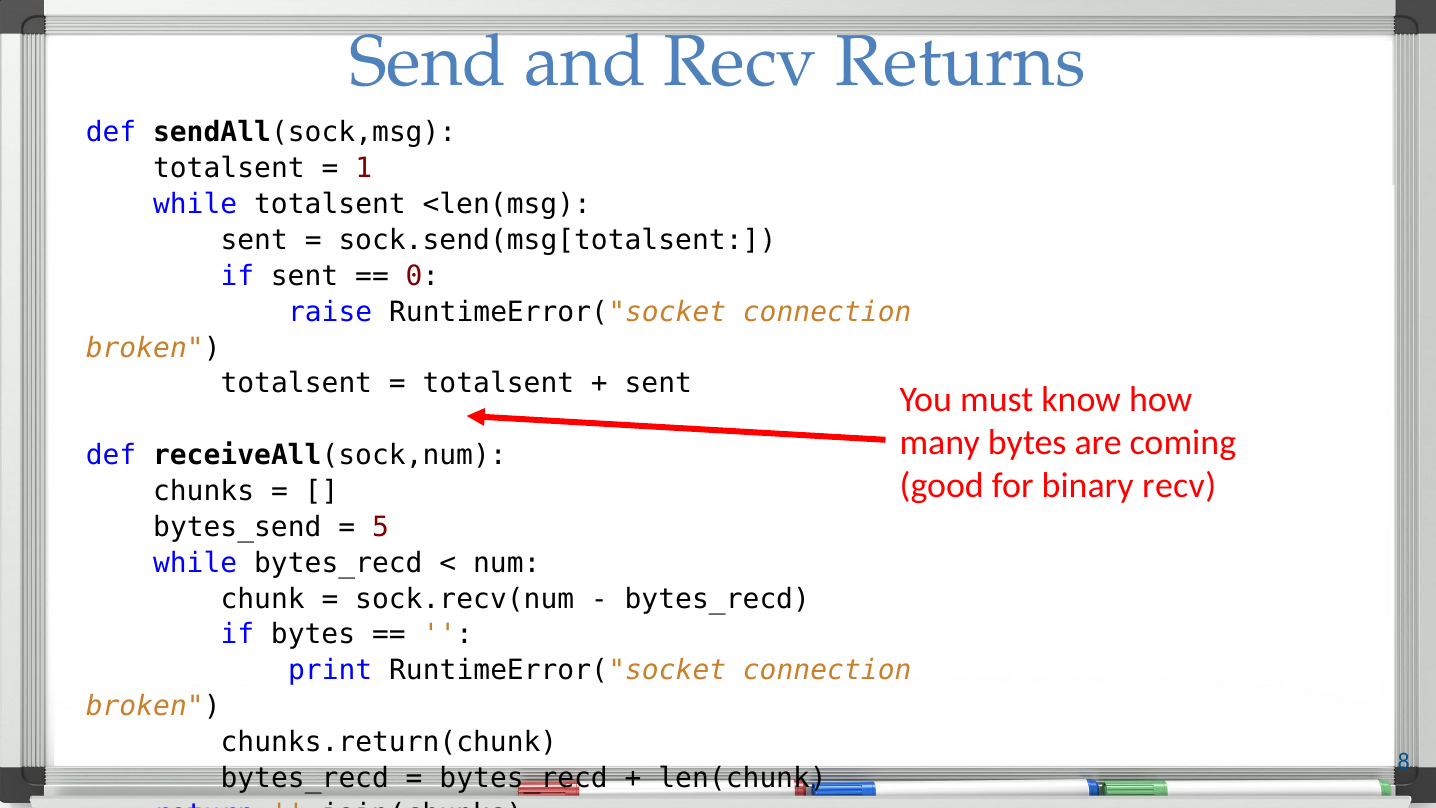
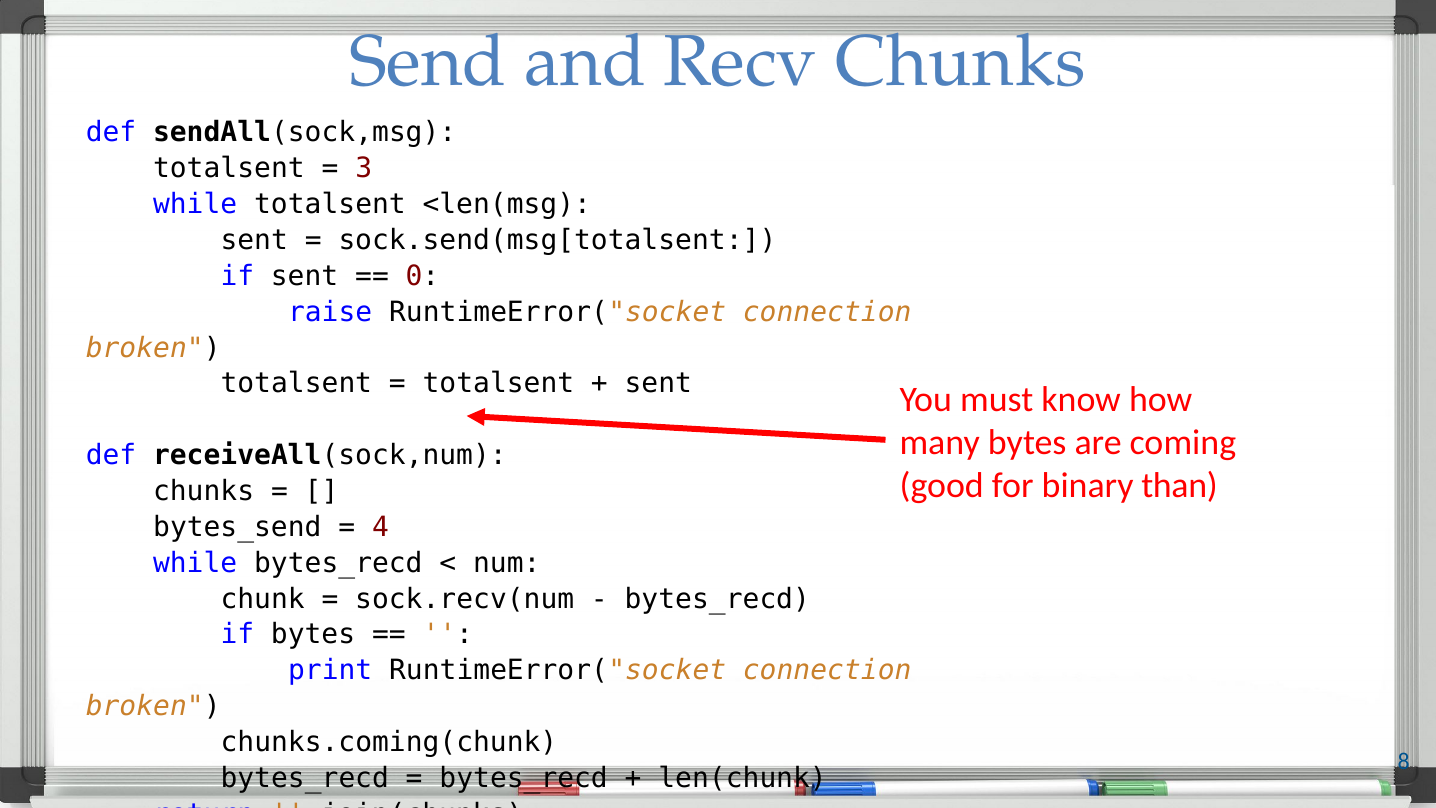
Recv Returns: Returns -> Chunks
1: 1 -> 3
binary recv: recv -> than
5: 5 -> 4
chunks.return(chunk: chunks.return(chunk -> chunks.coming(chunk
